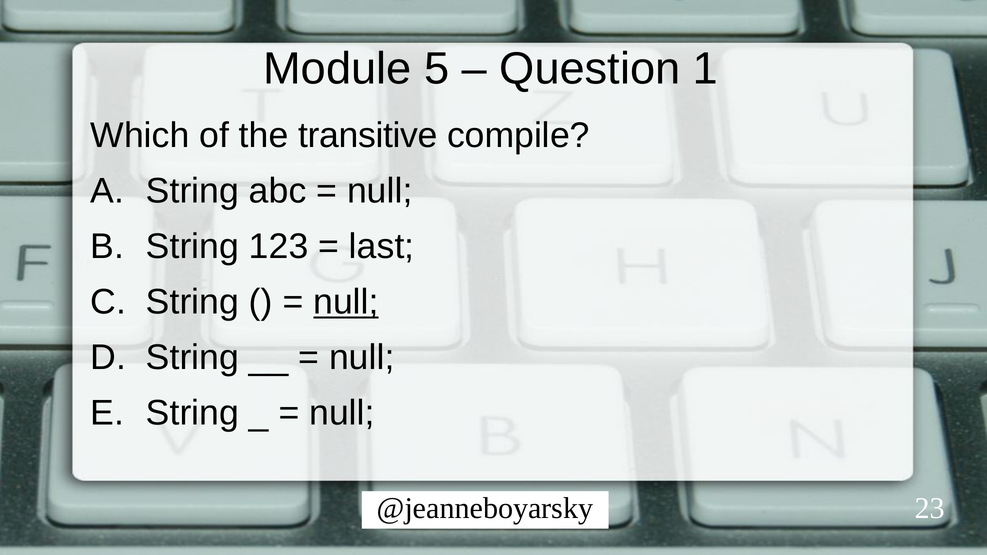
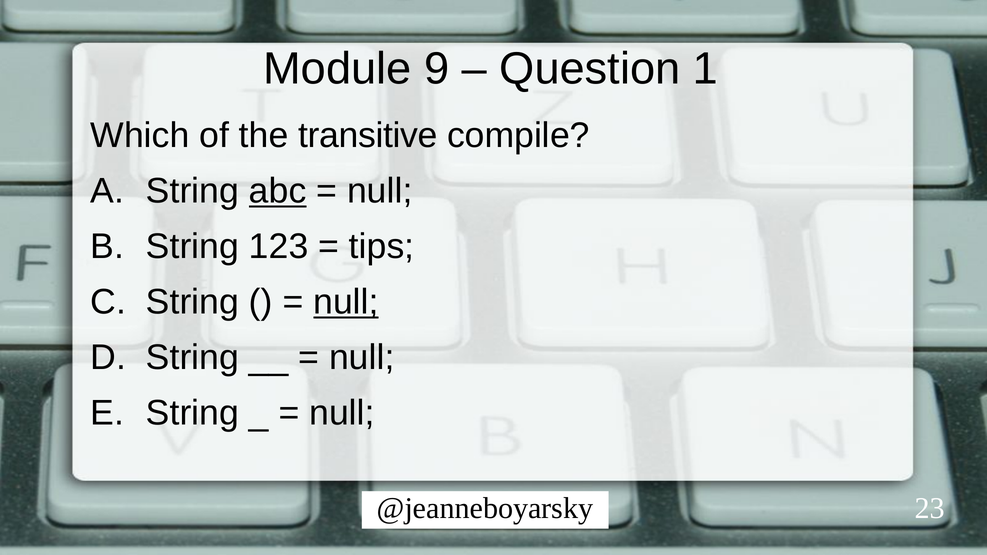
5: 5 -> 9
abc underline: none -> present
last: last -> tips
